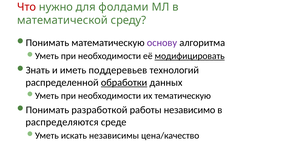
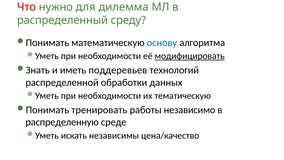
фолдами: фолдами -> дилемма
математической: математической -> распределенный
основу colour: purple -> blue
обработки underline: present -> none
разработкой: разработкой -> тренировать
распределяются: распределяются -> распределенную
